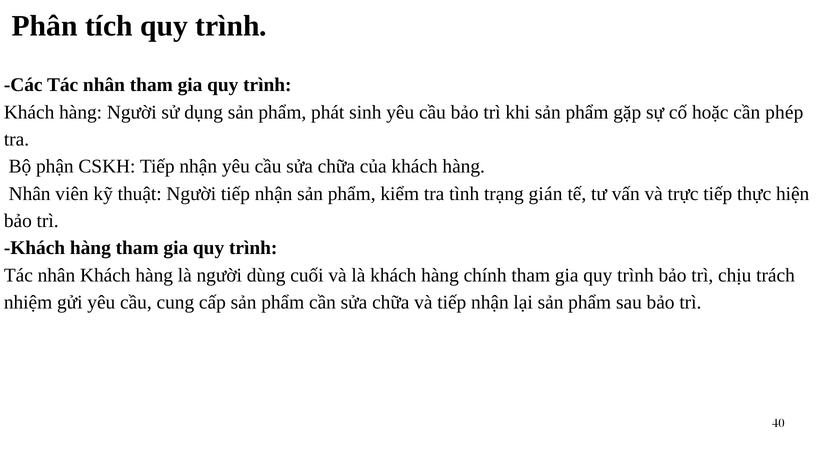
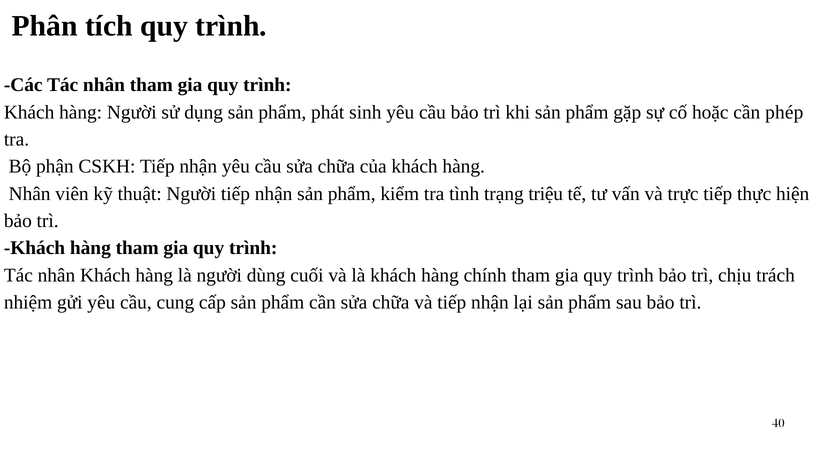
gián: gián -> triệu
